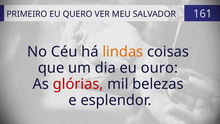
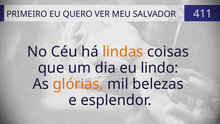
161: 161 -> 411
ouro: ouro -> lindo
glórias colour: red -> orange
